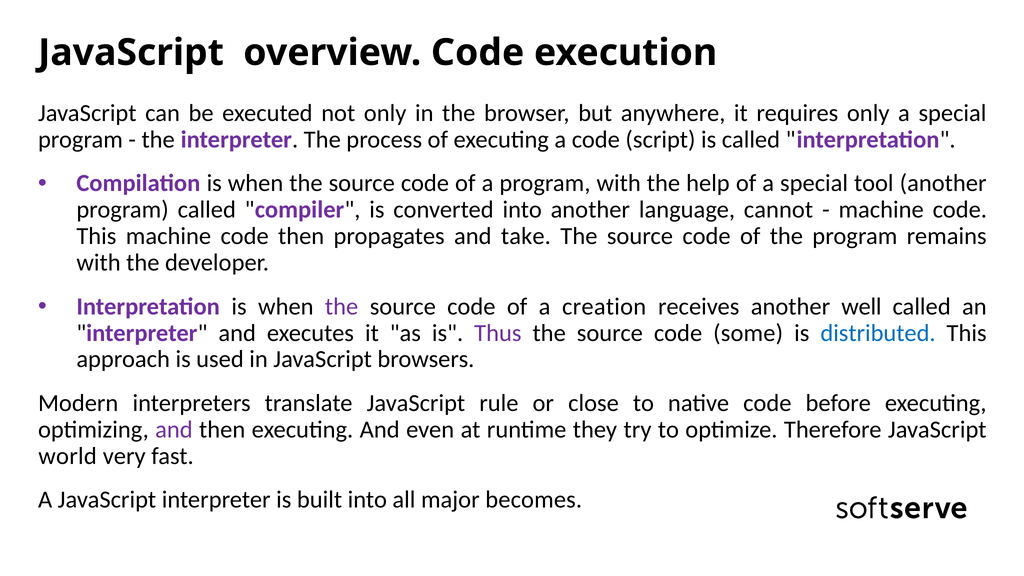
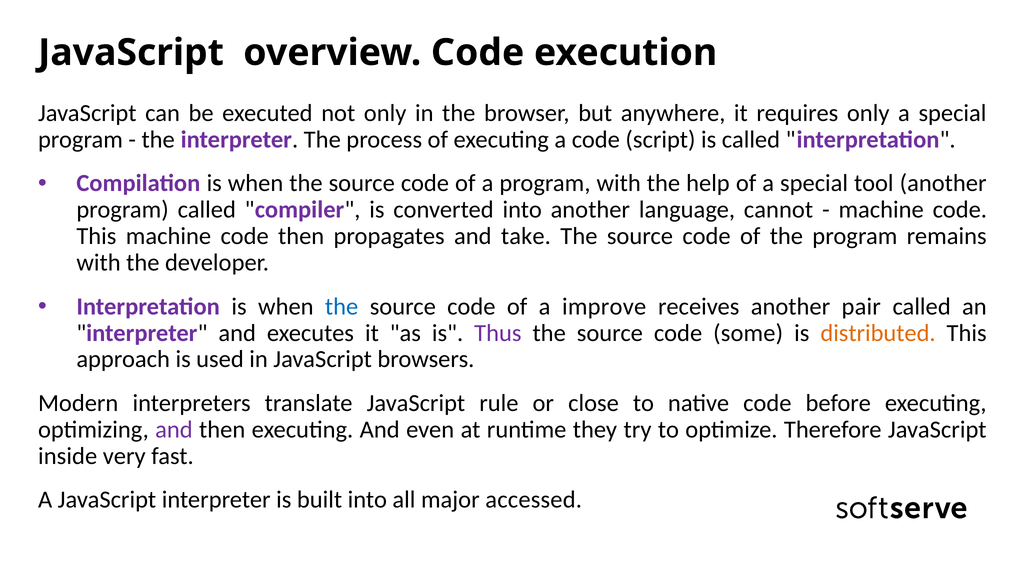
the at (342, 306) colour: purple -> blue
creation: creation -> improve
well: well -> pair
distributed colour: blue -> orange
world: world -> inside
becomes: becomes -> accessed
